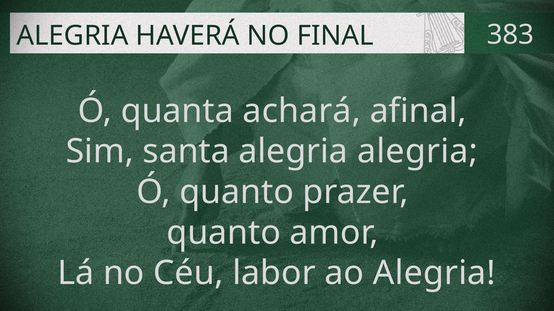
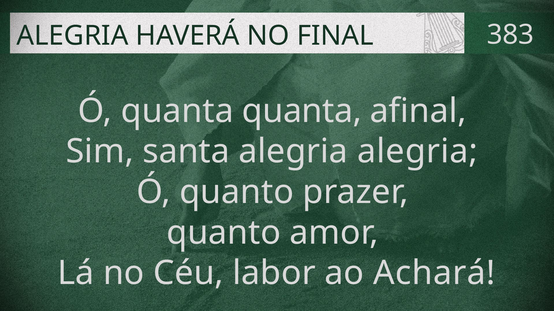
quanta achará: achará -> quanta
ao Alegria: Alegria -> Achará
